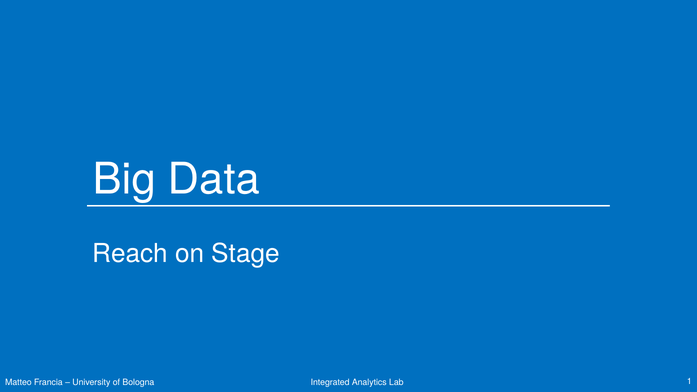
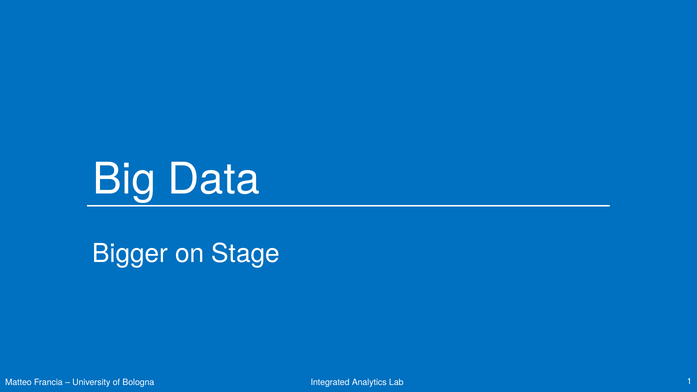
Reach: Reach -> Bigger
